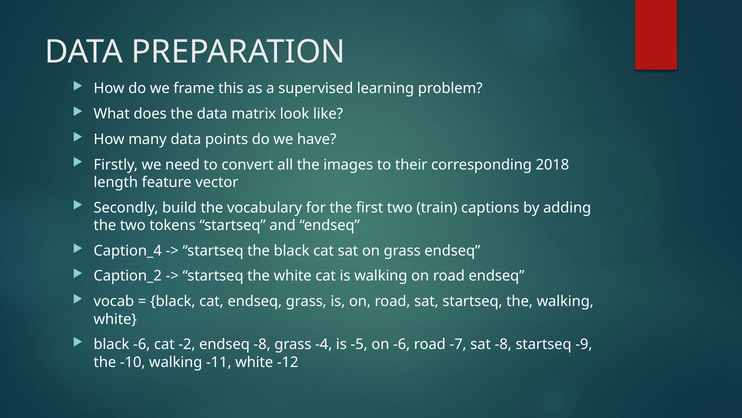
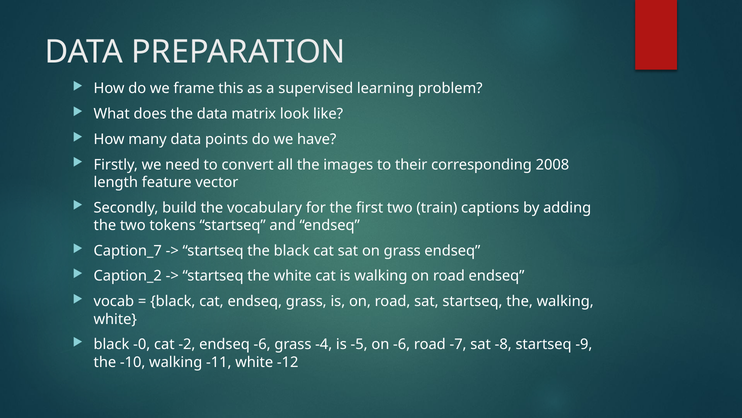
2018: 2018 -> 2008
Caption_4: Caption_4 -> Caption_7
black -6: -6 -> -0
endseq -8: -8 -> -6
